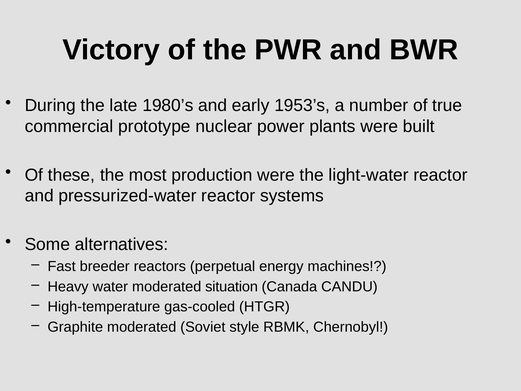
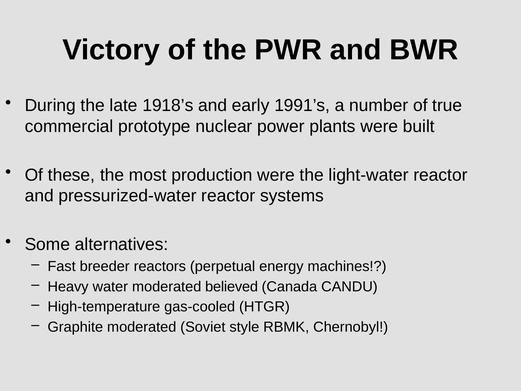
1980’s: 1980’s -> 1918’s
1953’s: 1953’s -> 1991’s
situation: situation -> believed
